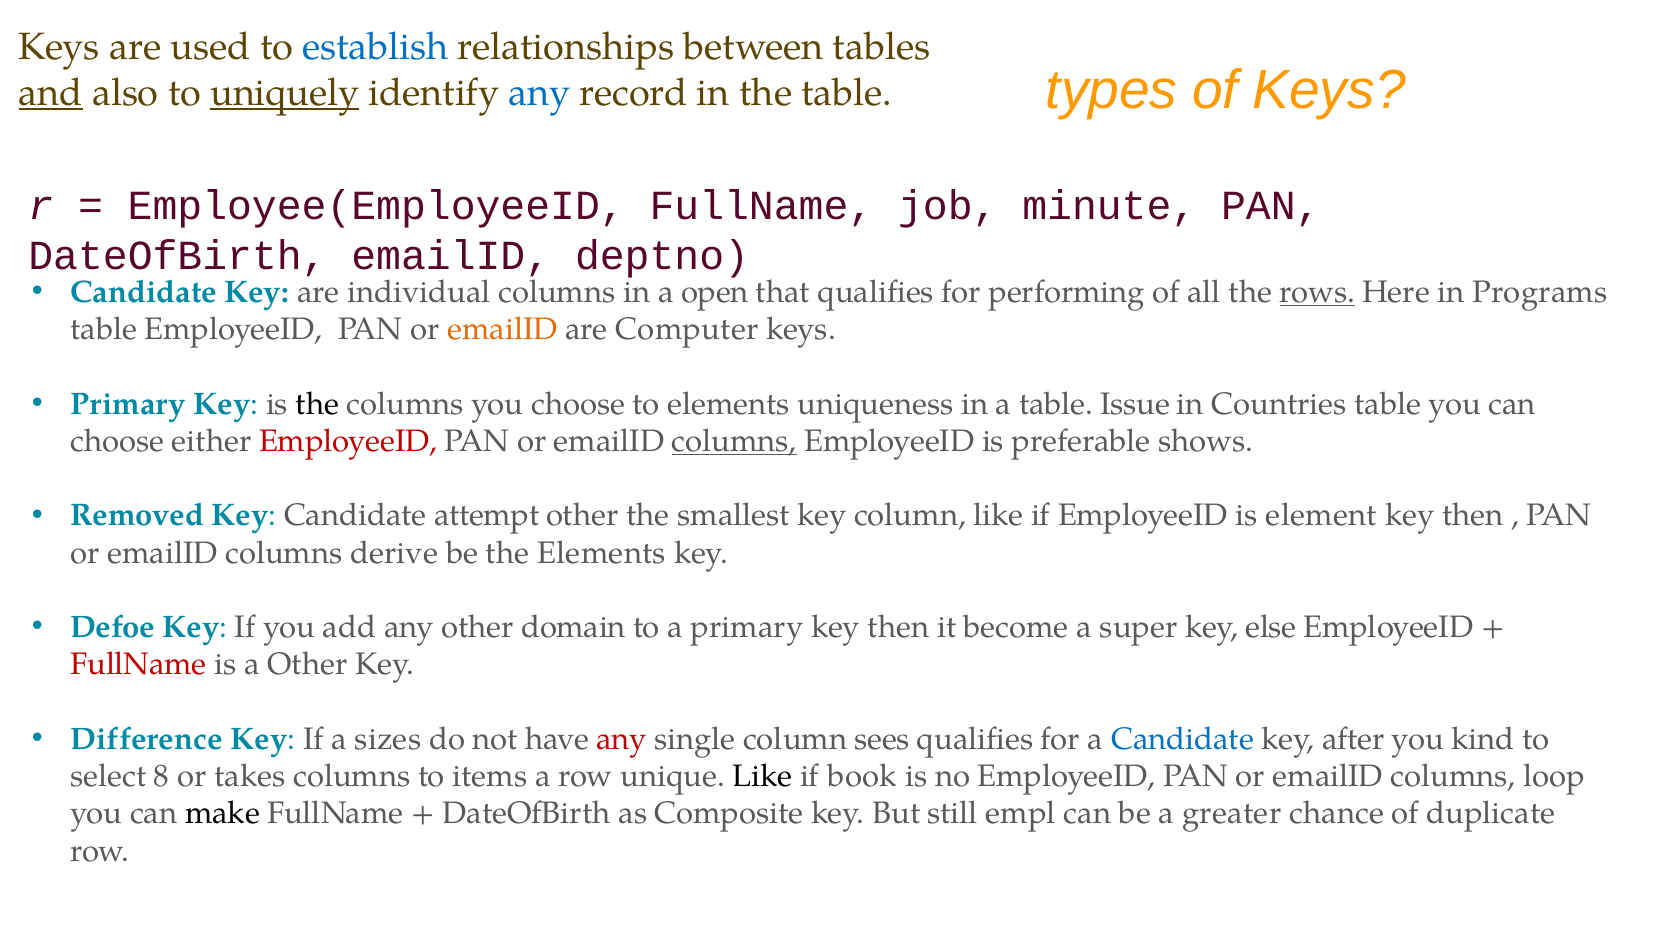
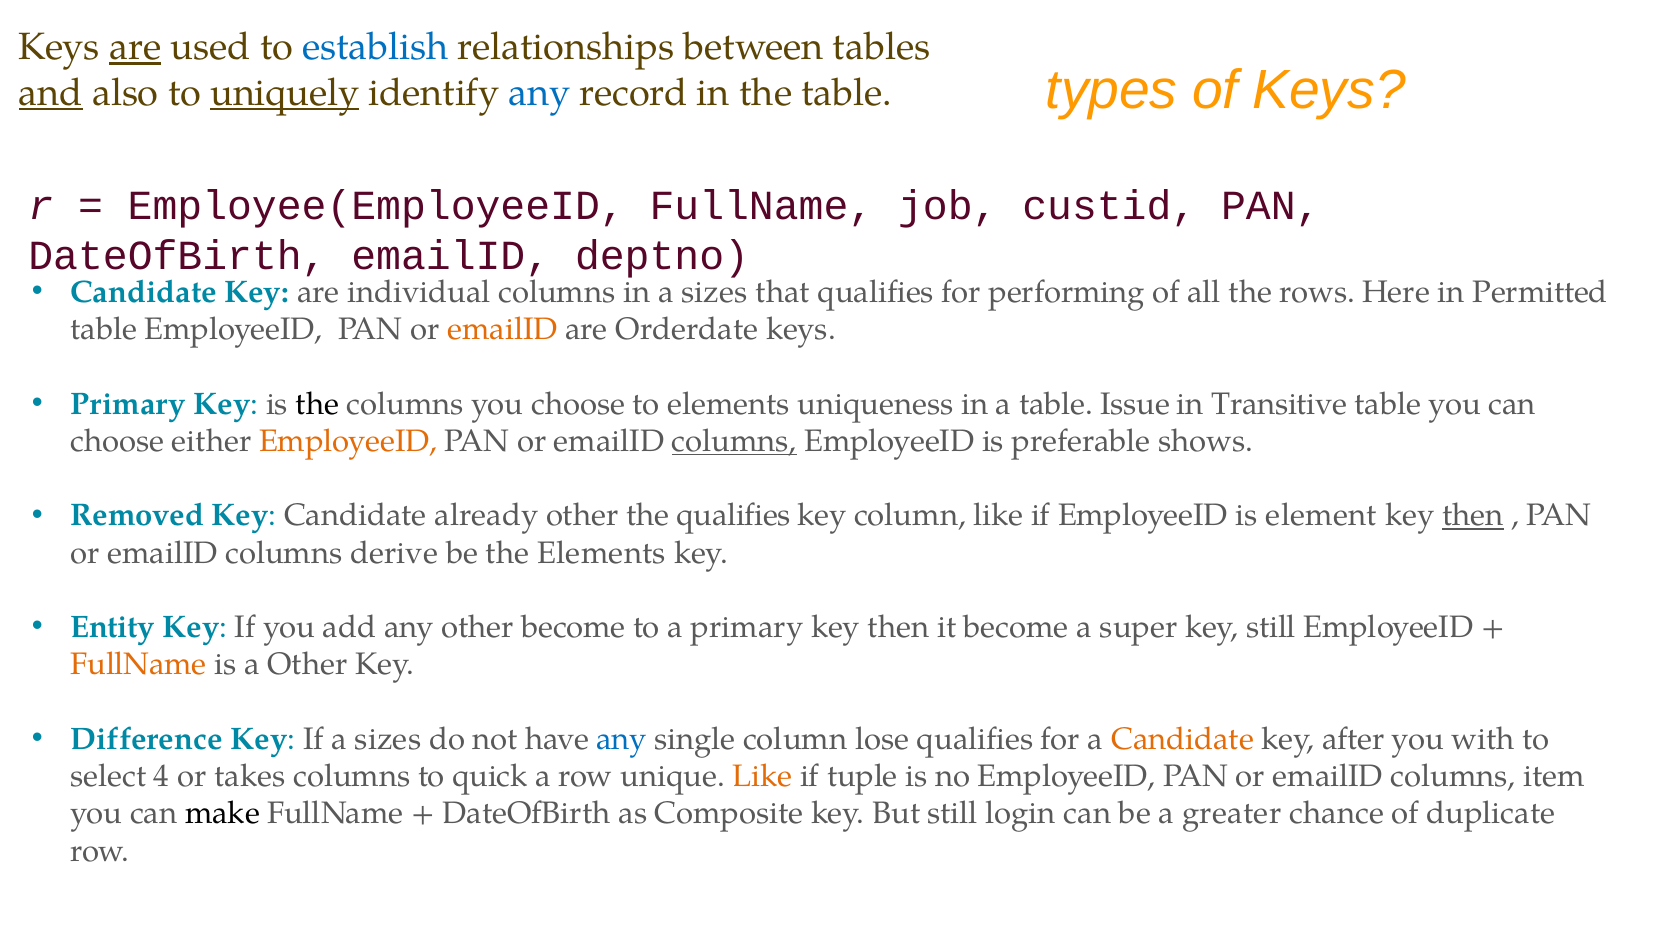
are at (135, 47) underline: none -> present
minute: minute -> custid
in a open: open -> sizes
rows underline: present -> none
Programs: Programs -> Permitted
Computer: Computer -> Orderdate
Countries: Countries -> Transitive
EmployeeID at (348, 441) colour: red -> orange
attempt: attempt -> already
the smallest: smallest -> qualifies
then at (1473, 516) underline: none -> present
Defoe: Defoe -> Entity
other domain: domain -> become
key else: else -> still
FullName at (139, 665) colour: red -> orange
any at (622, 739) colour: red -> blue
sees: sees -> lose
Candidate at (1182, 739) colour: blue -> orange
kind: kind -> with
8: 8 -> 4
items: items -> quick
Like at (763, 777) colour: black -> orange
book: book -> tuple
loop: loop -> item
empl: empl -> login
